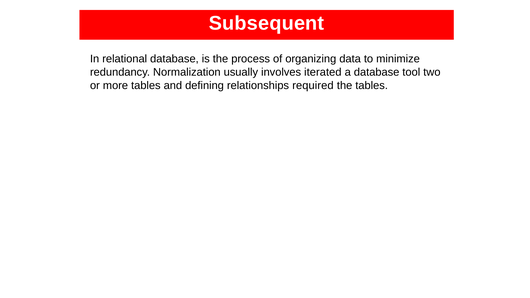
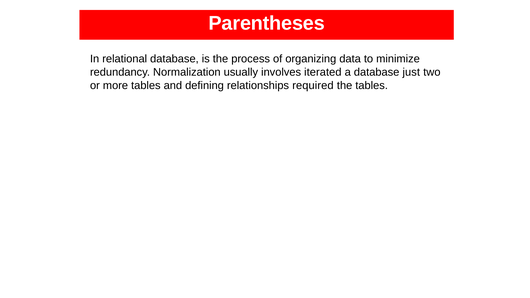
Subsequent: Subsequent -> Parentheses
tool: tool -> just
